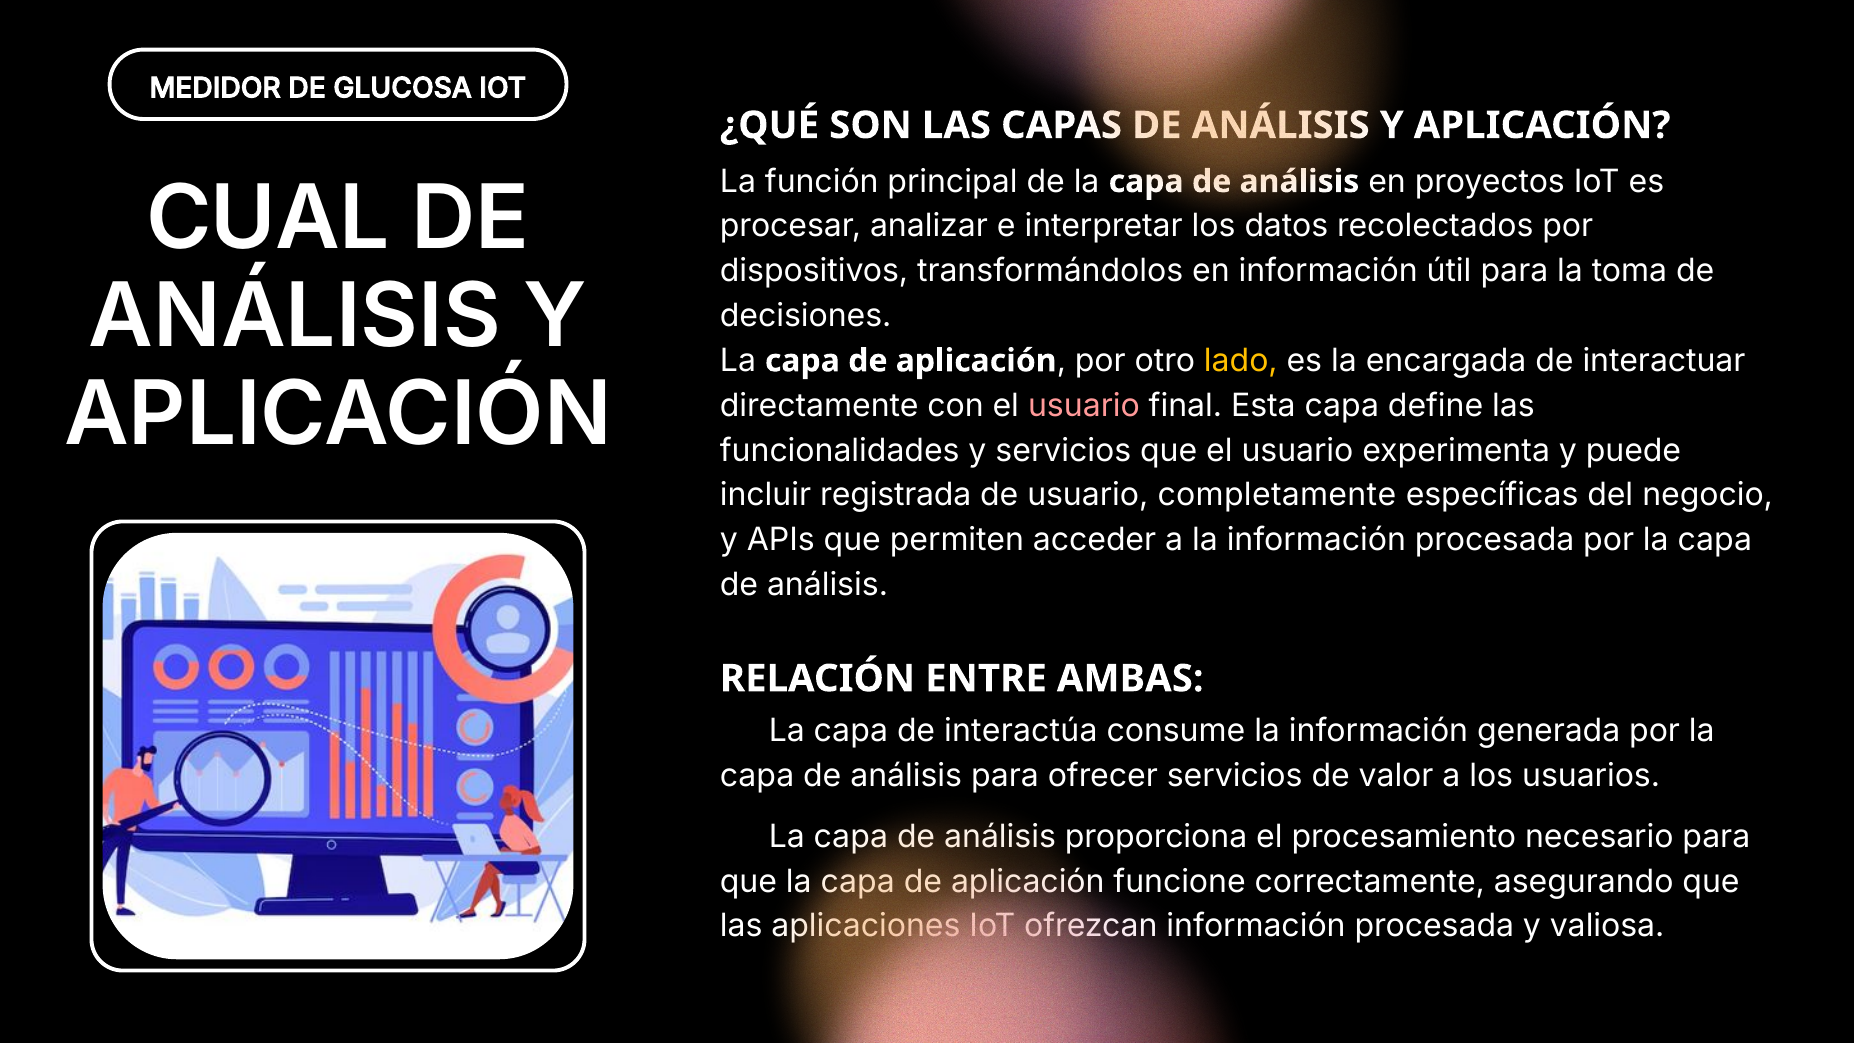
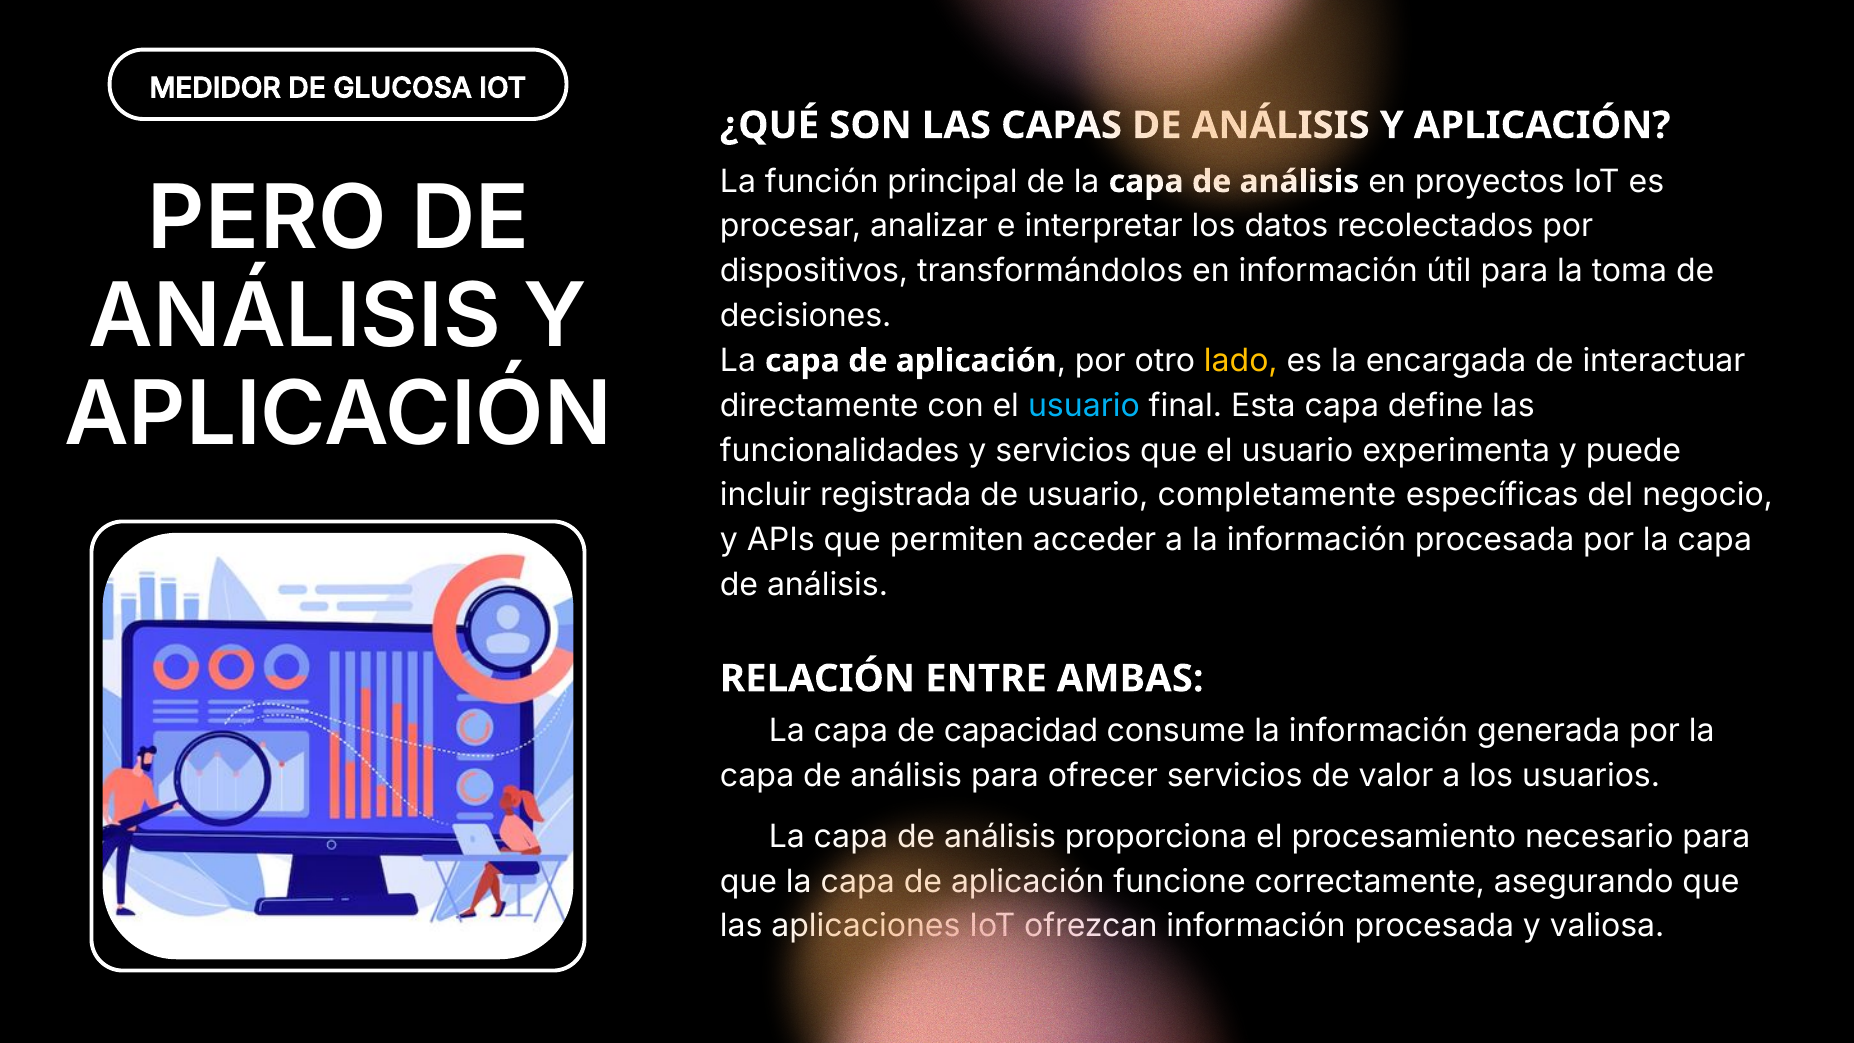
CUAL: CUAL -> PERO
usuario at (1084, 406) colour: pink -> light blue
interactúa: interactúa -> capacidad
